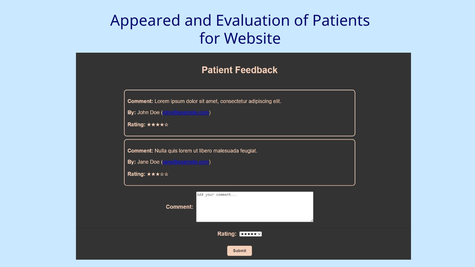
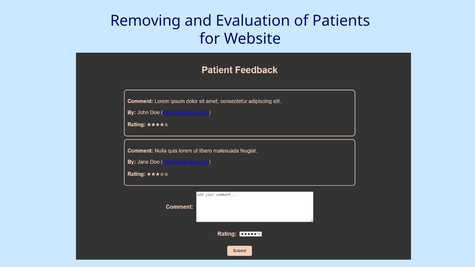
Appeared: Appeared -> Removing
